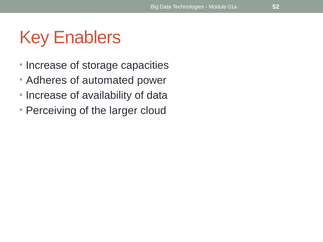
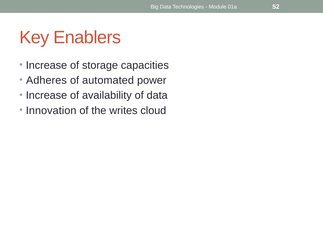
Perceiving: Perceiving -> Innovation
larger: larger -> writes
